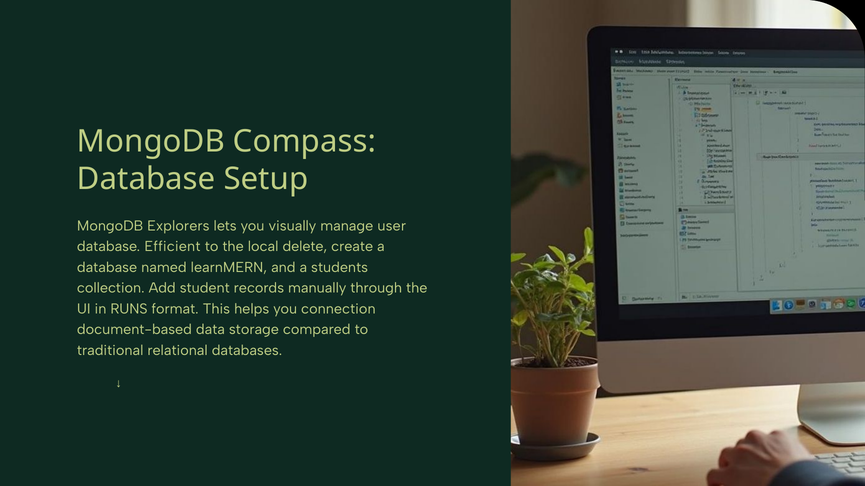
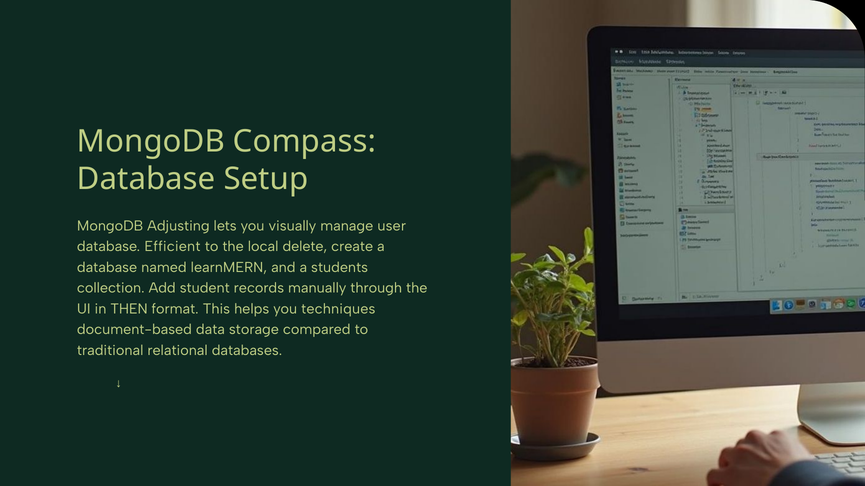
Explorers: Explorers -> Adjusting
RUNS: RUNS -> THEN
connection: connection -> techniques
